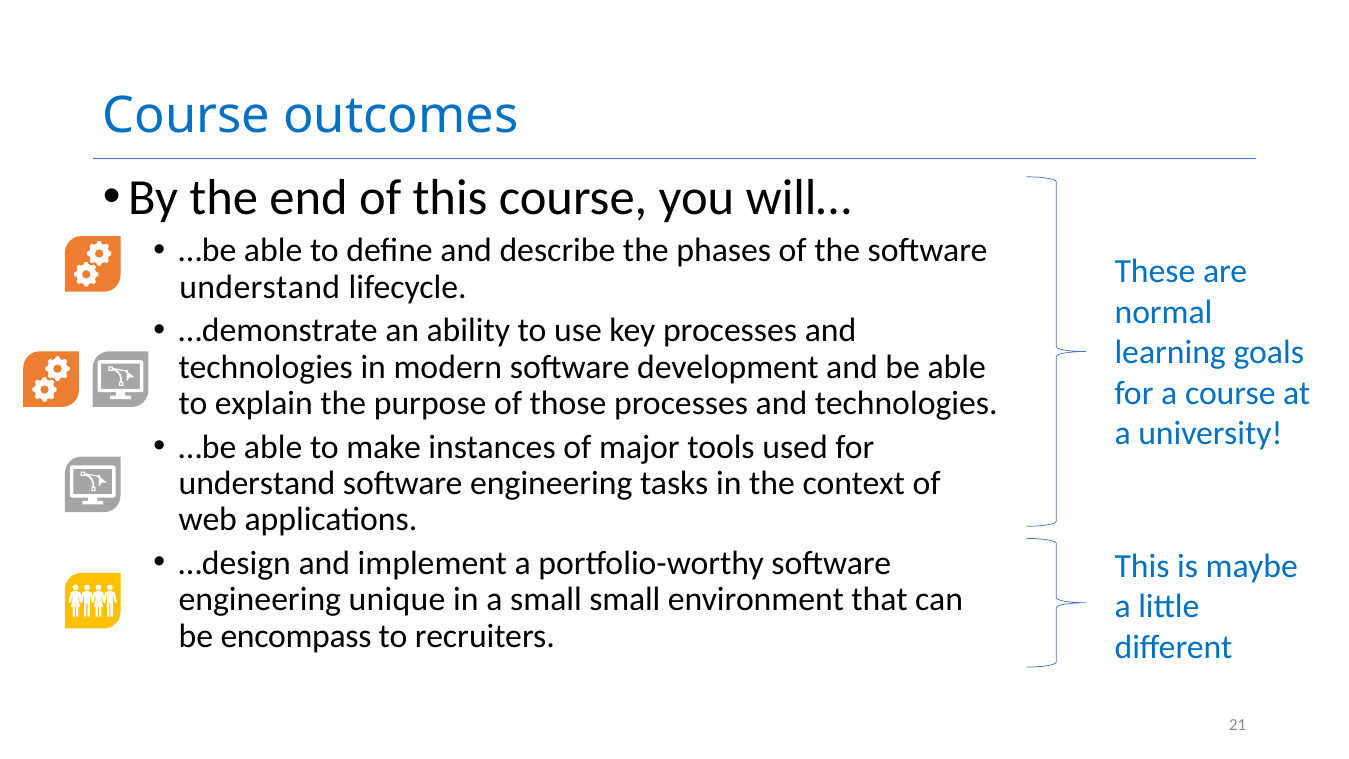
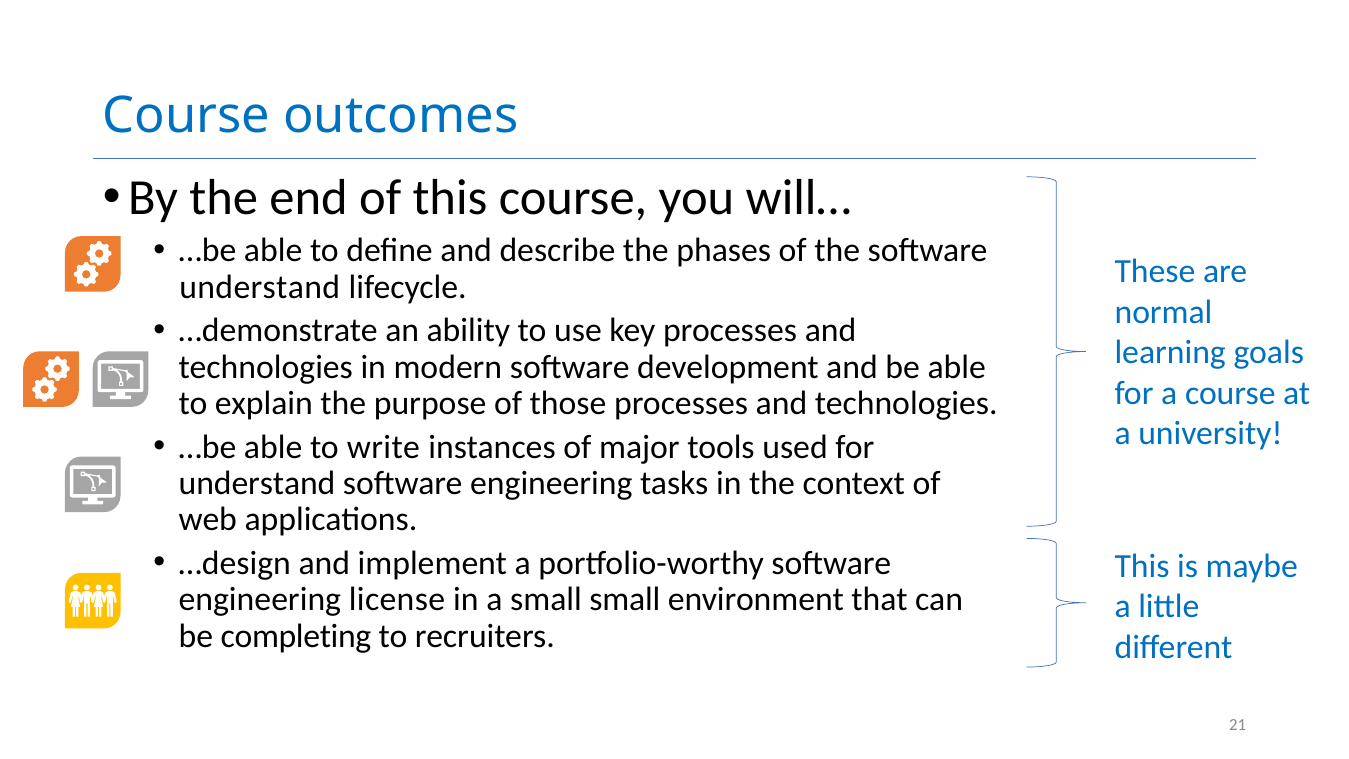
make: make -> write
unique: unique -> license
encompass: encompass -> completing
